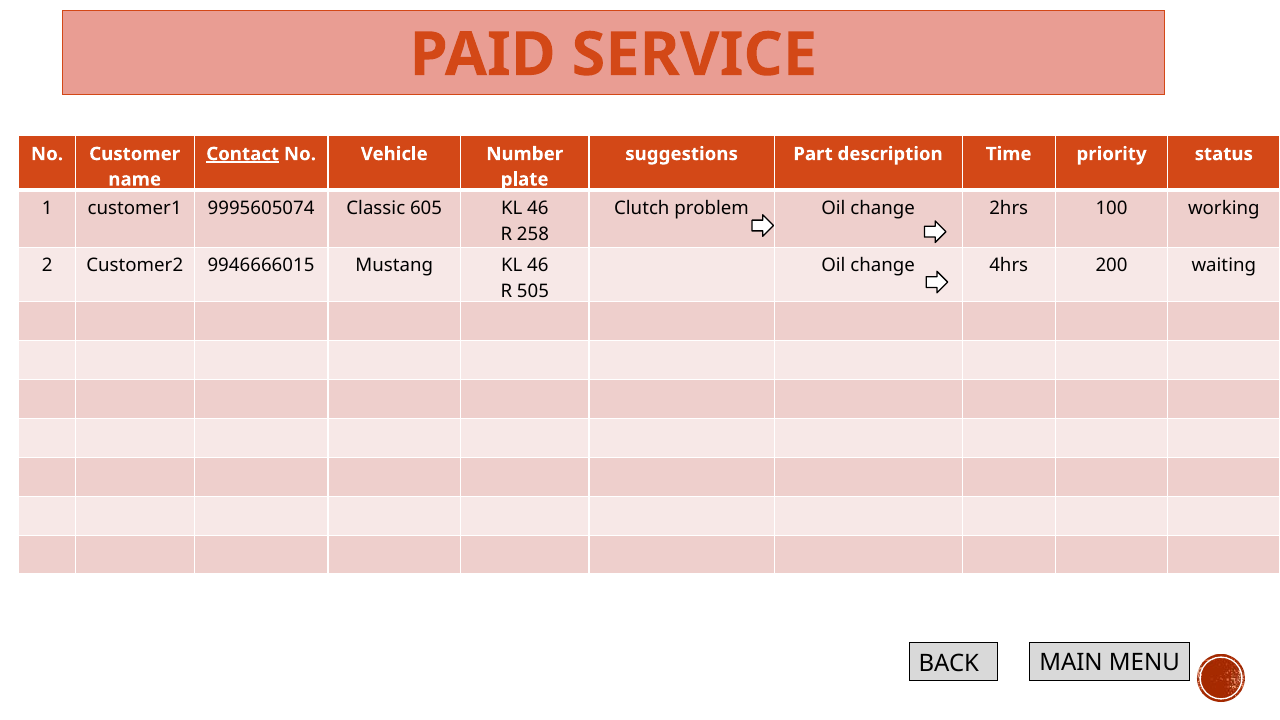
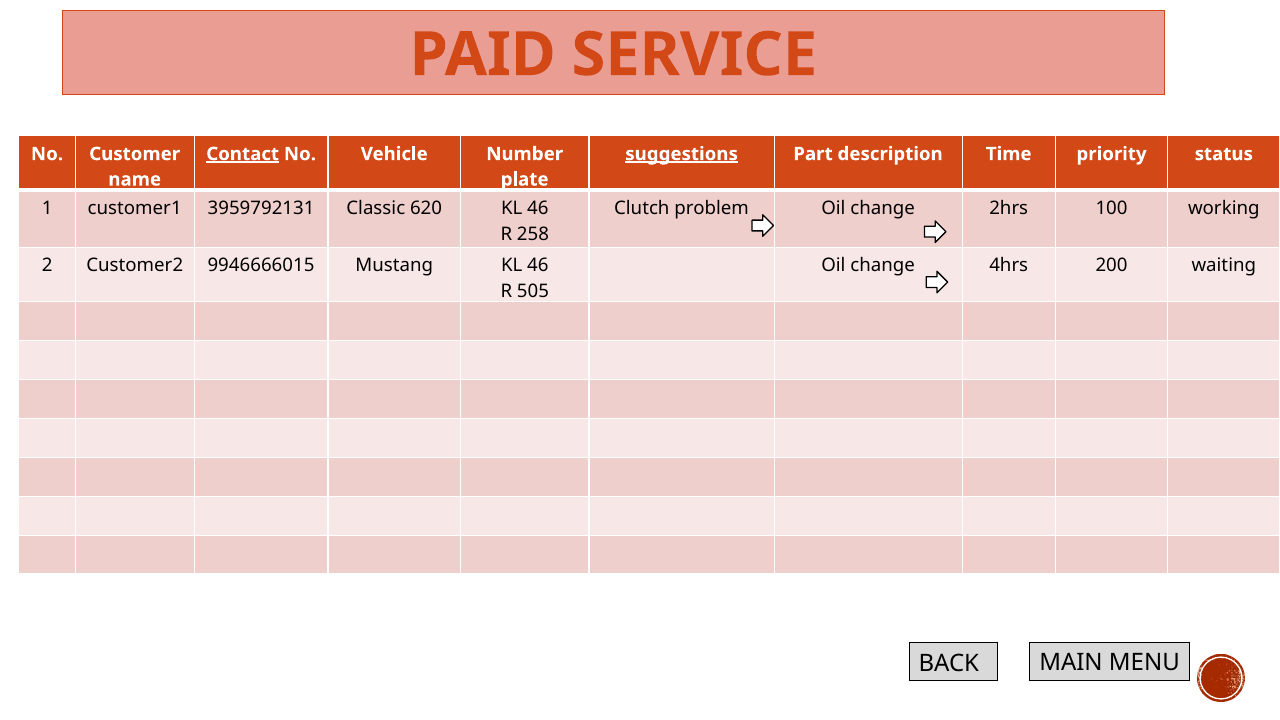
suggestions underline: none -> present
9995605074: 9995605074 -> 3959792131
605: 605 -> 620
